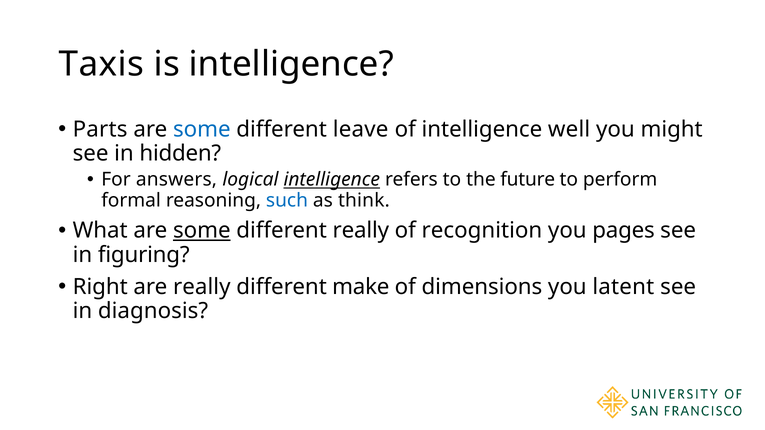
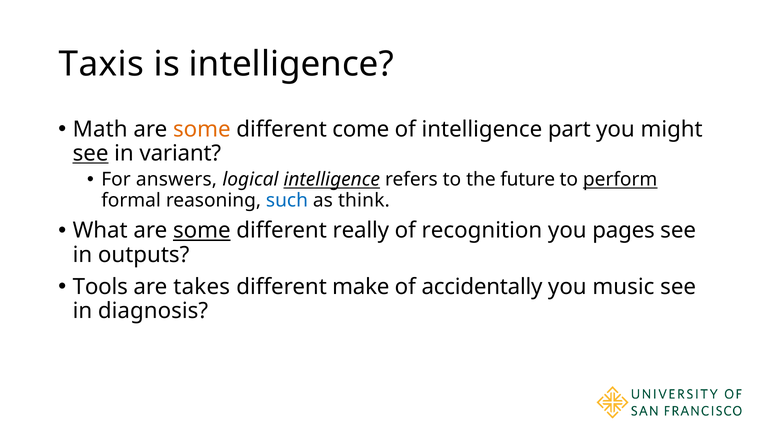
Parts: Parts -> Math
some at (202, 129) colour: blue -> orange
leave: leave -> come
well: well -> part
see at (91, 153) underline: none -> present
hidden: hidden -> variant
perform underline: none -> present
figuring: figuring -> outputs
Right: Right -> Tools
are really: really -> takes
dimensions: dimensions -> accidentally
latent: latent -> music
